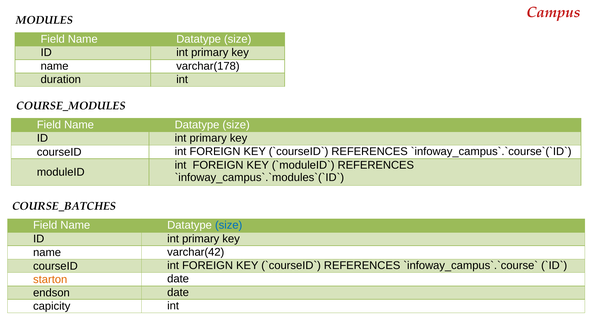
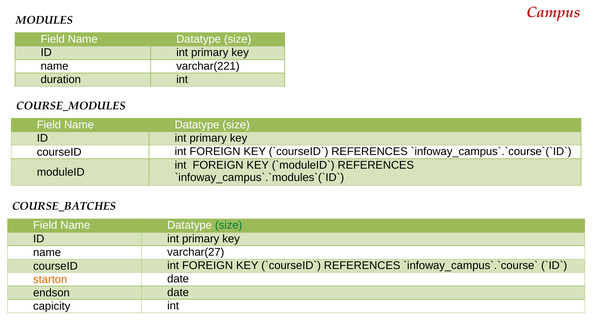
varchar(178: varchar(178 -> varchar(221
size at (229, 226) colour: blue -> green
varchar(42: varchar(42 -> varchar(27
